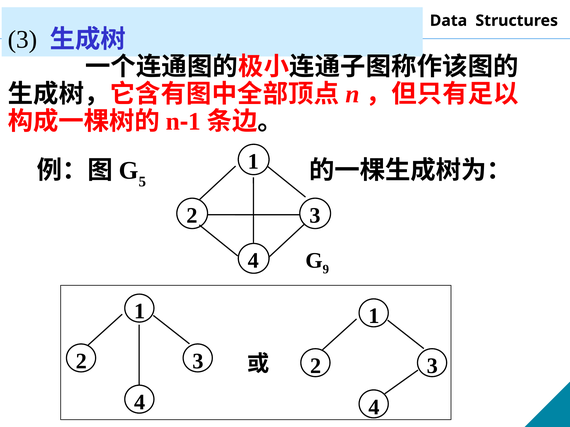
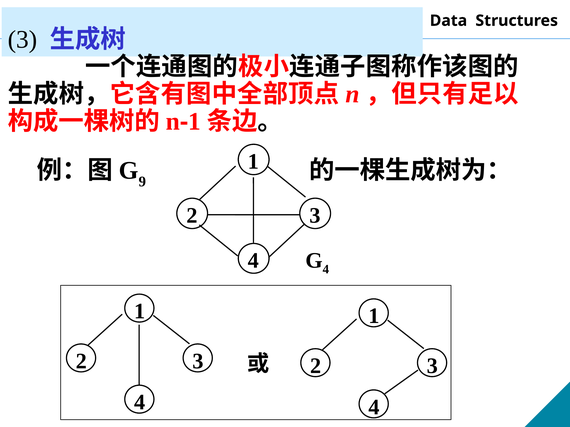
5: 5 -> 9
9 at (326, 270): 9 -> 4
